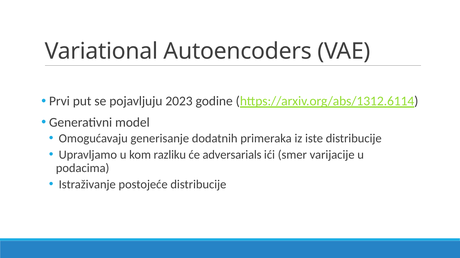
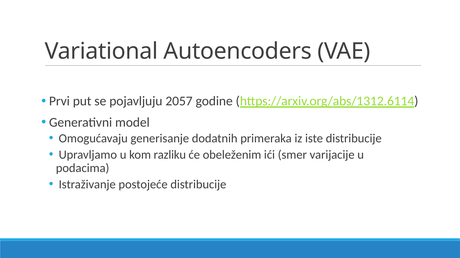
2023: 2023 -> 2057
adversarials: adversarials -> obeleženim
